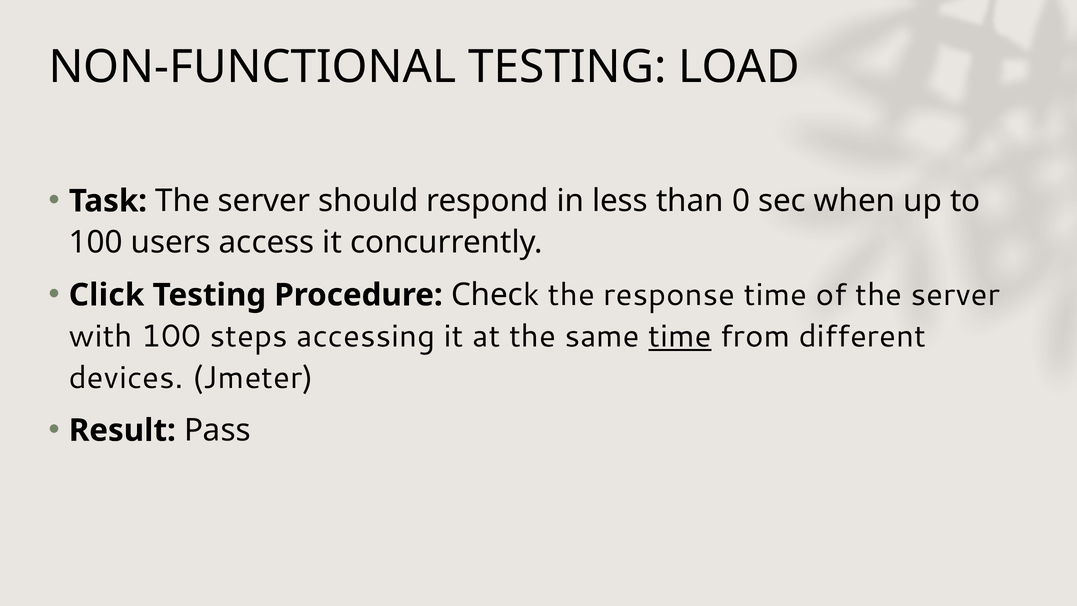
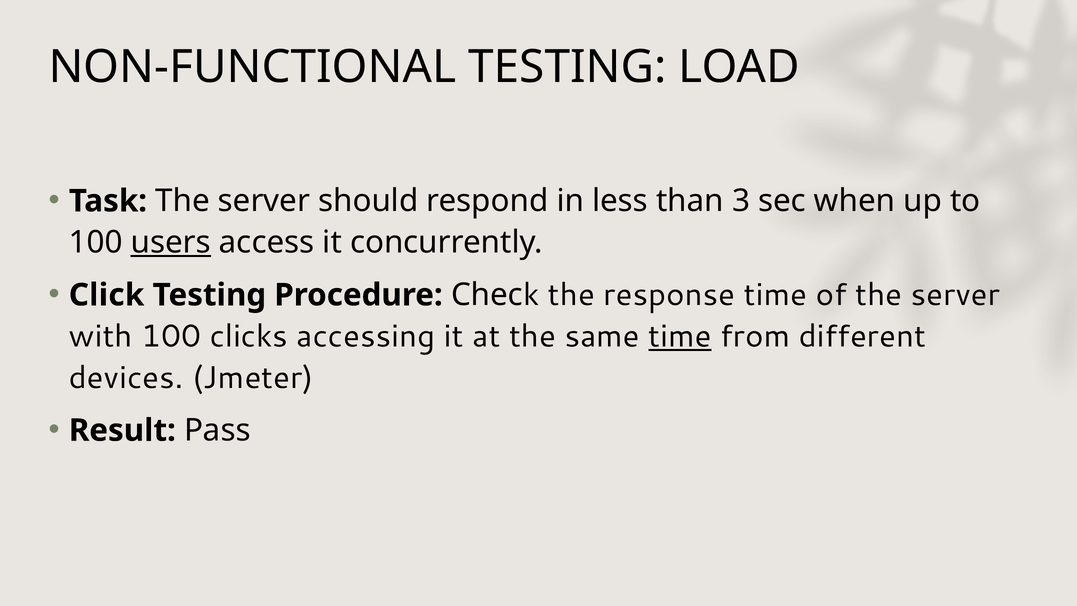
0: 0 -> 3
users underline: none -> present
steps: steps -> clicks
